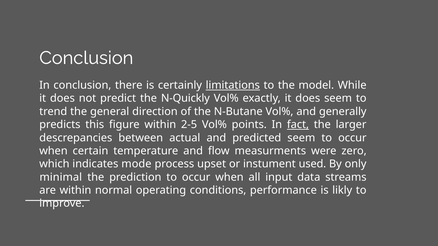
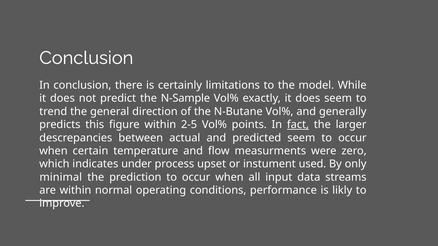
limitations underline: present -> none
N-Quickly: N-Quickly -> N-Sample
mode: mode -> under
